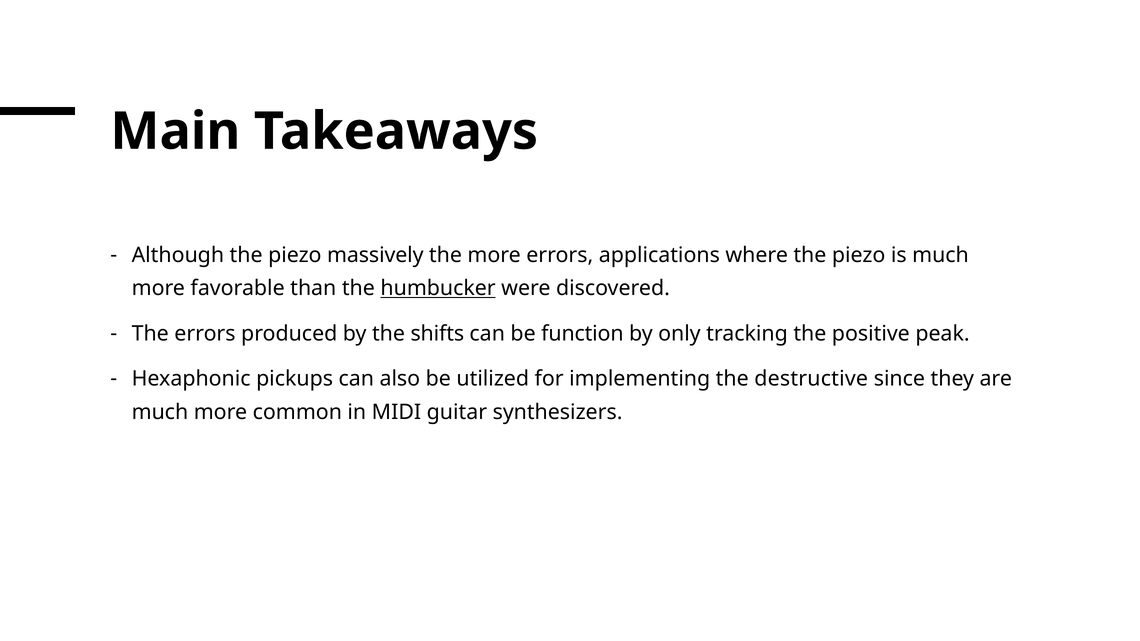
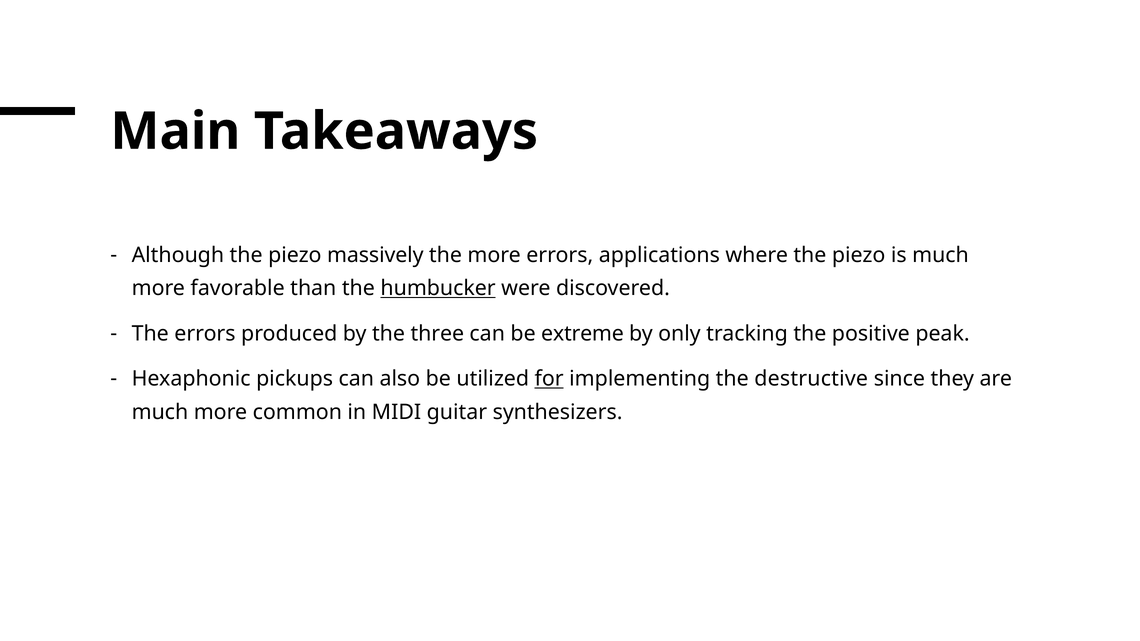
shifts: shifts -> three
function: function -> extreme
for underline: none -> present
